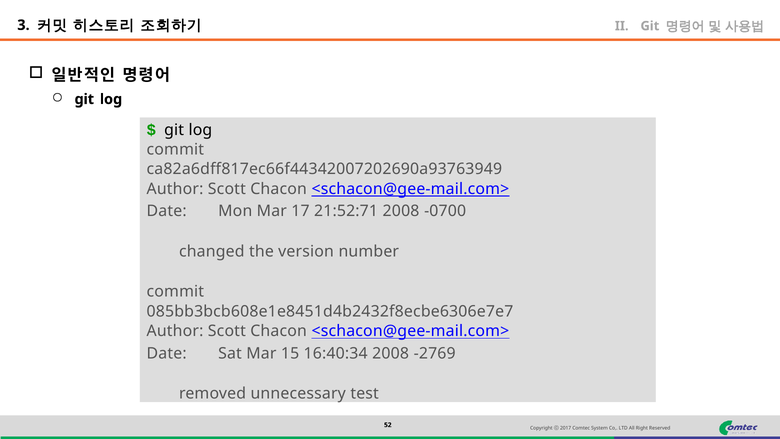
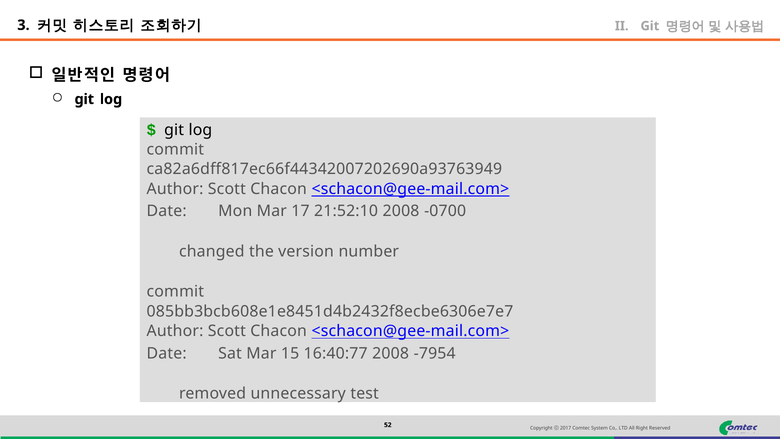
21:52:71: 21:52:71 -> 21:52:10
16:40:34: 16:40:34 -> 16:40:77
-2769: -2769 -> -7954
